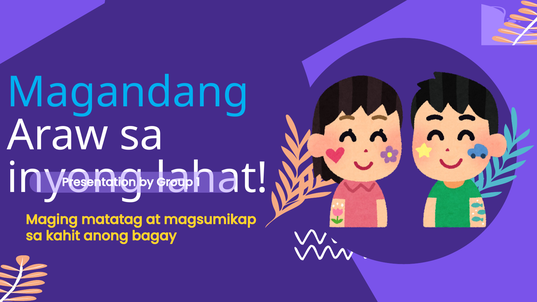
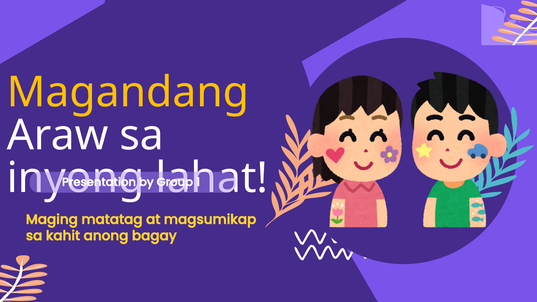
Magandang colour: light blue -> yellow
